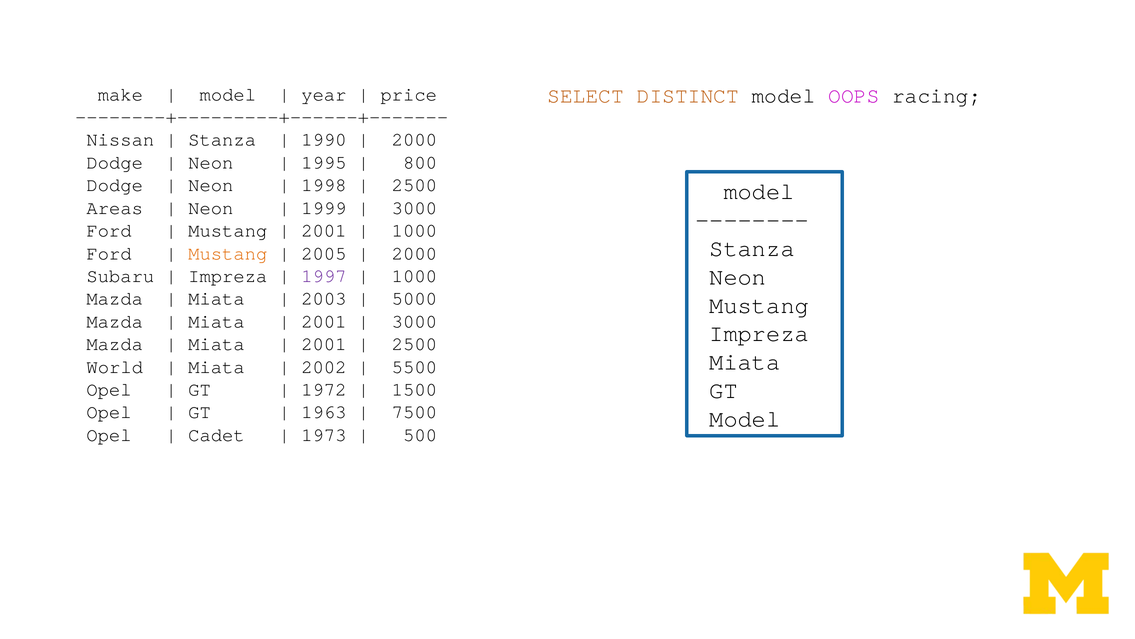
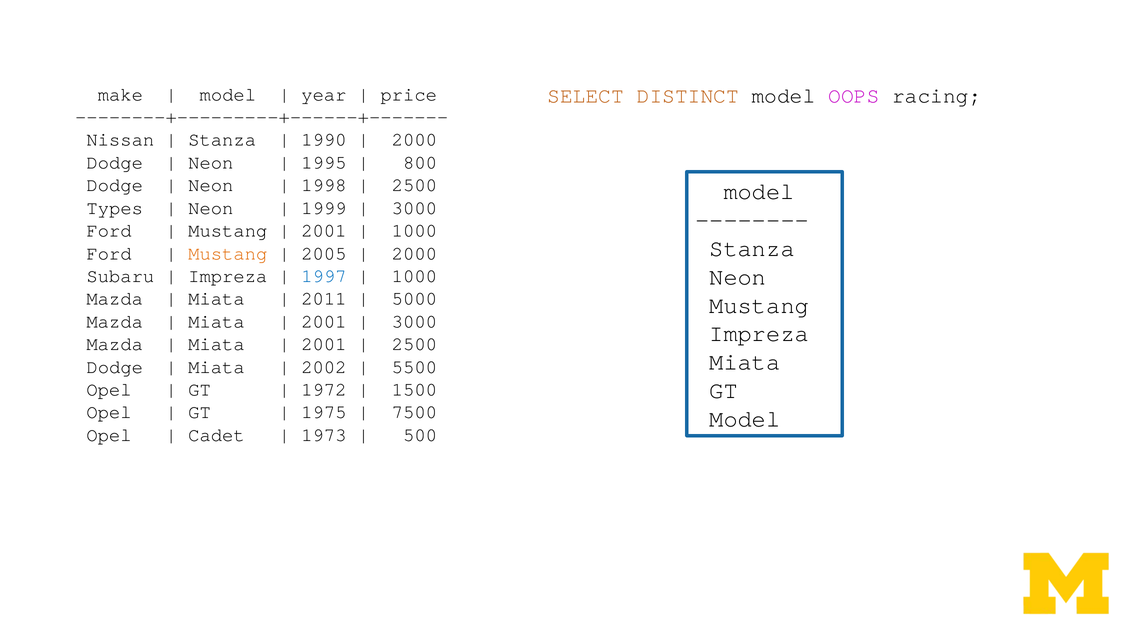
Areas: Areas -> Types
1997 colour: purple -> blue
2003: 2003 -> 2011
World at (115, 366): World -> Dodge
1963: 1963 -> 1975
